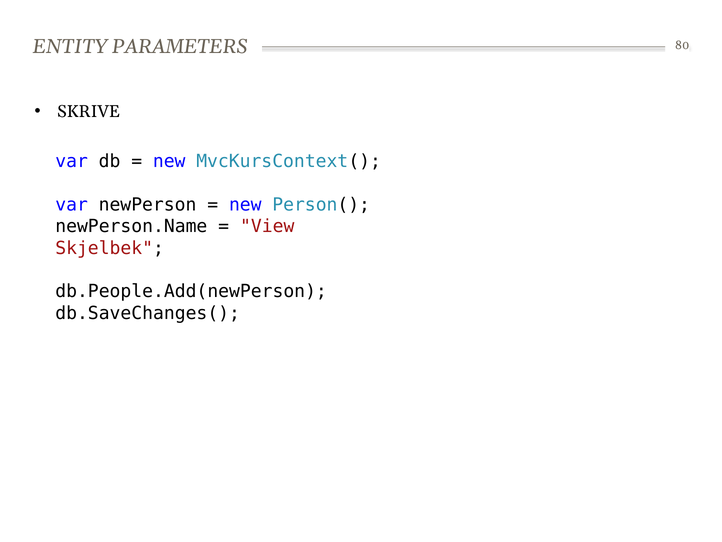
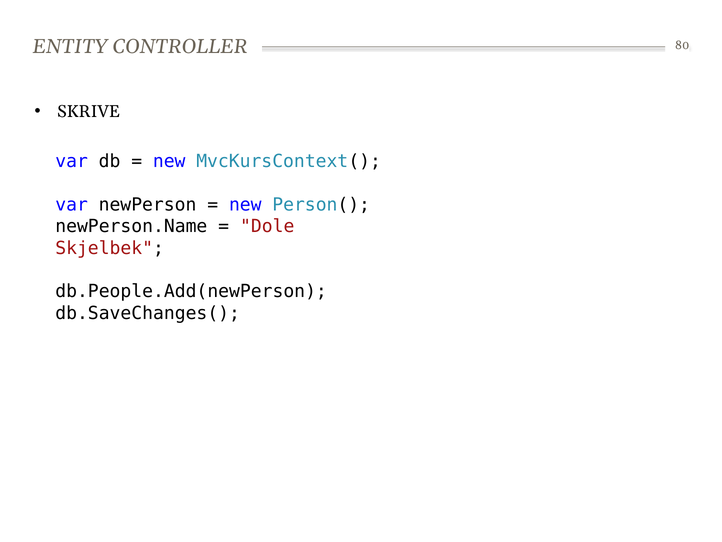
PARAMETERS: PARAMETERS -> CONTROLLER
View: View -> Dole
